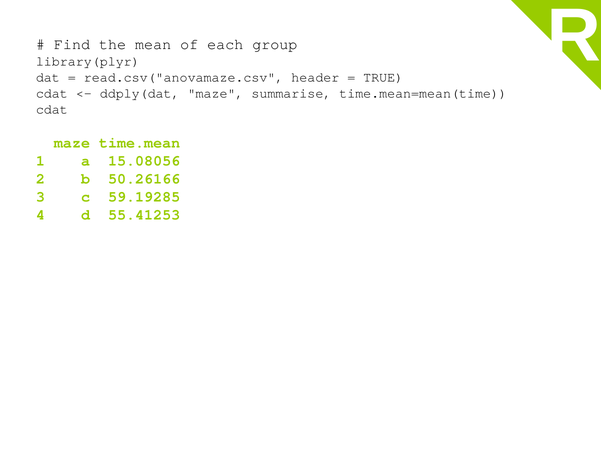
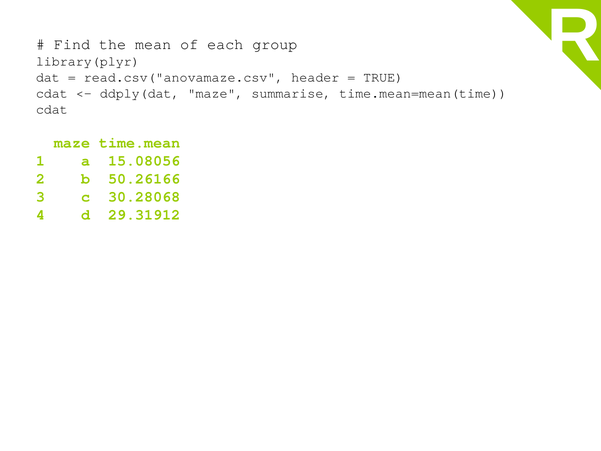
59.19285: 59.19285 -> 30.28068
55.41253: 55.41253 -> 29.31912
